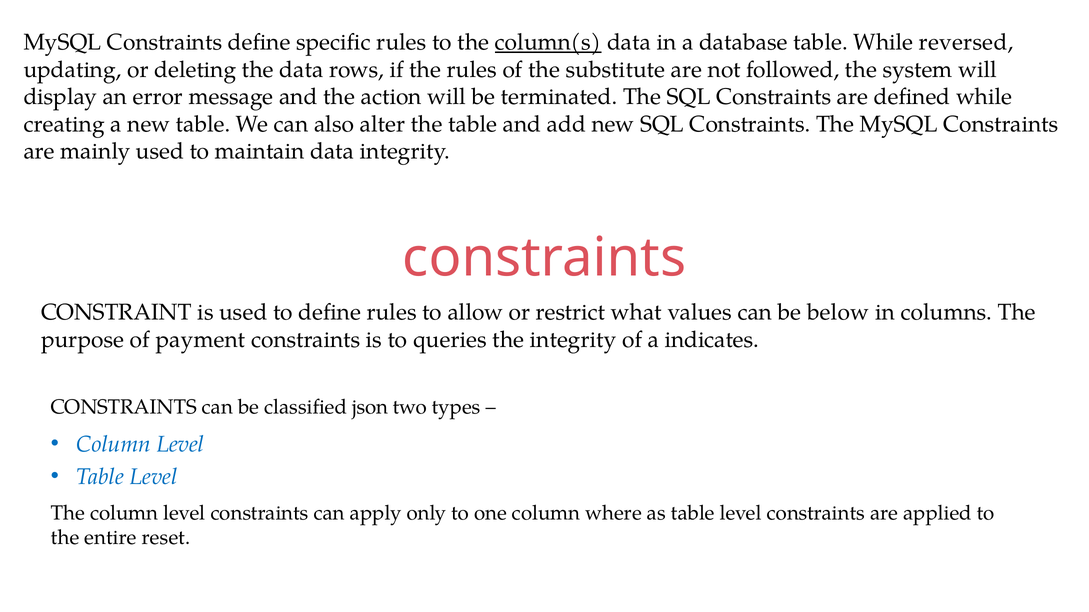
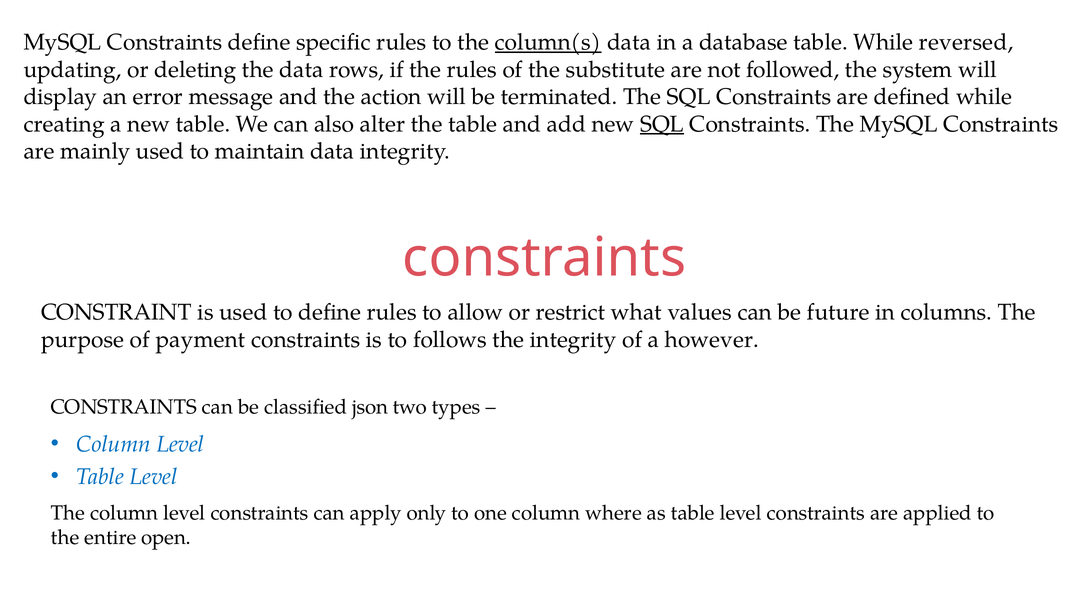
SQL at (662, 124) underline: none -> present
below: below -> future
queries: queries -> follows
indicates: indicates -> however
reset: reset -> open
